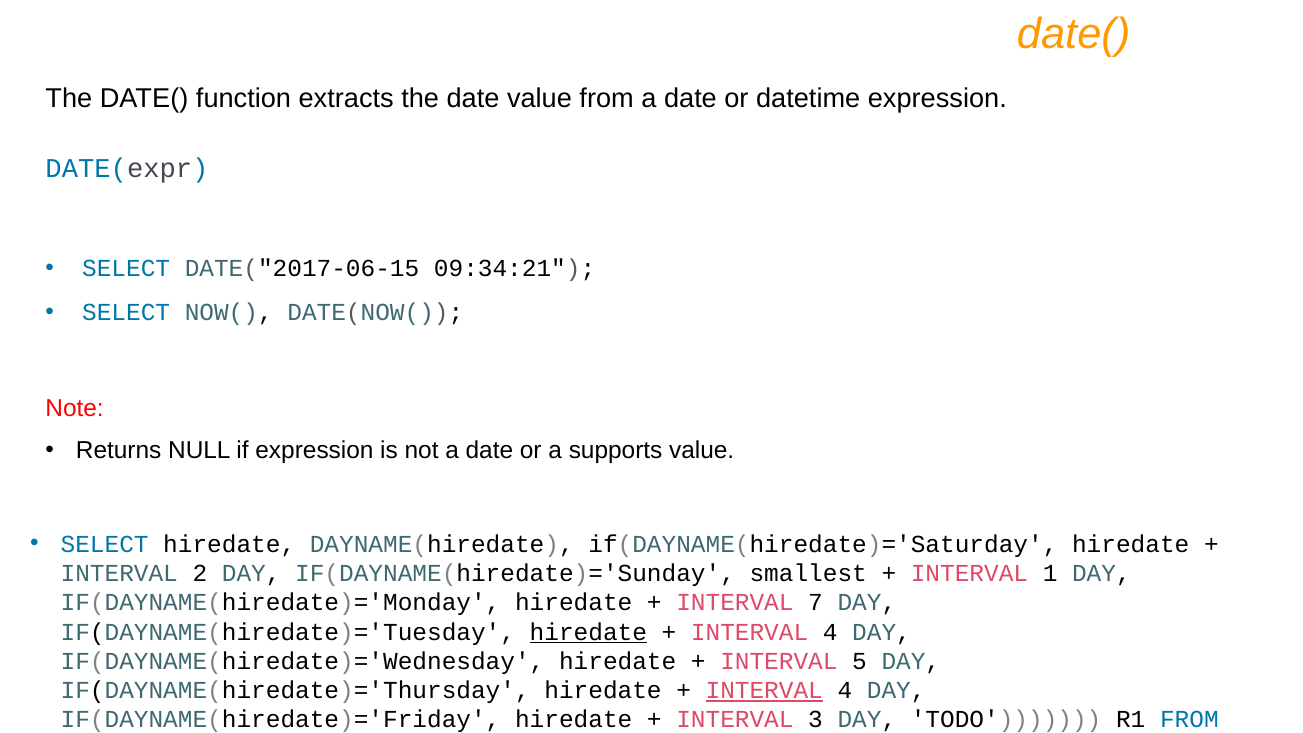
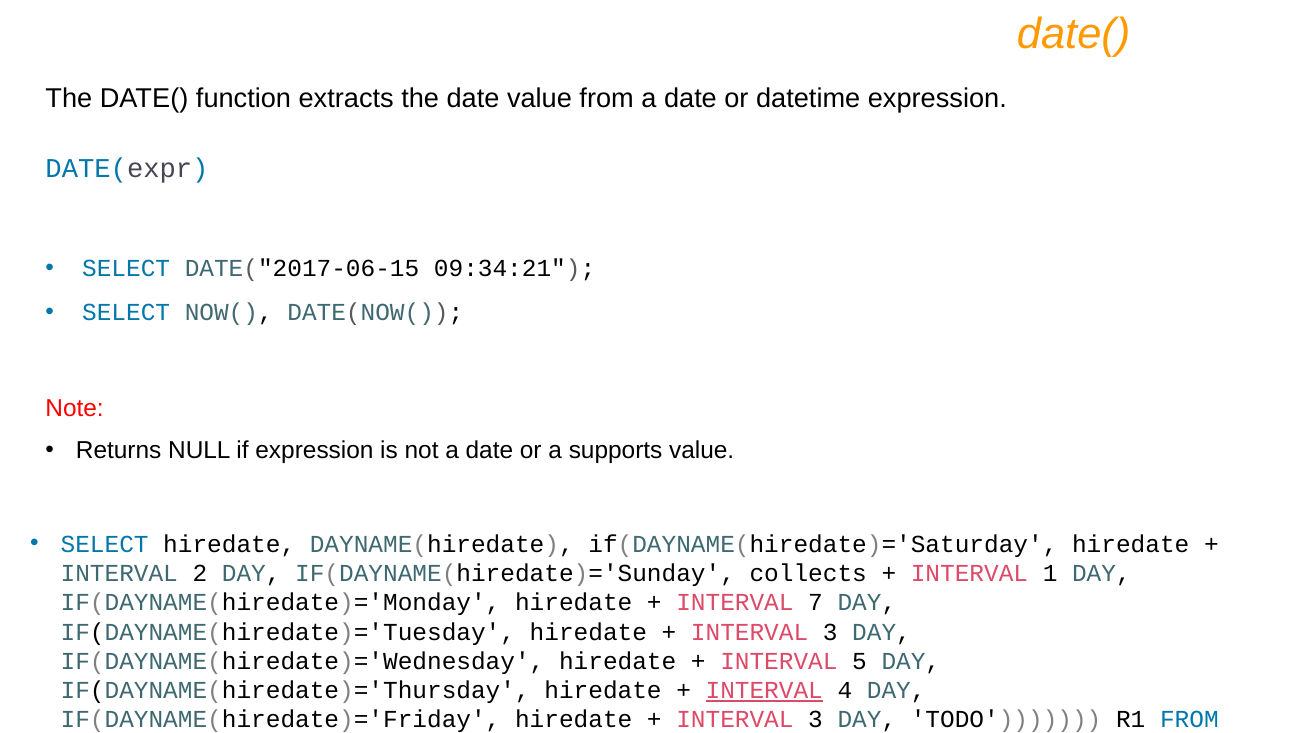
smallest: smallest -> collects
hiredate at (588, 632) underline: present -> none
4 at (830, 632): 4 -> 3
